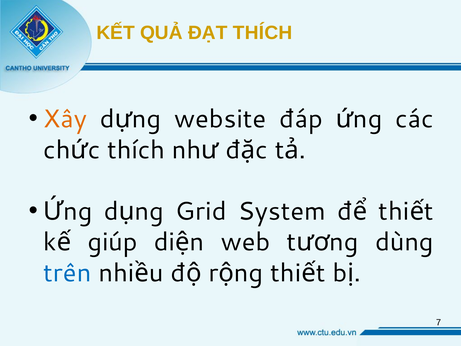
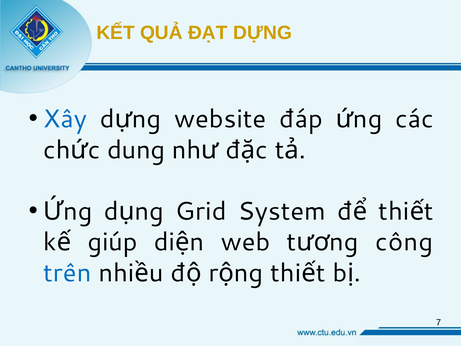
ĐẠT THÍCH: THÍCH -> DỰNG
Xây colour: orange -> blue
thích at (136, 150): thích -> dung
dùng: dùng -> công
